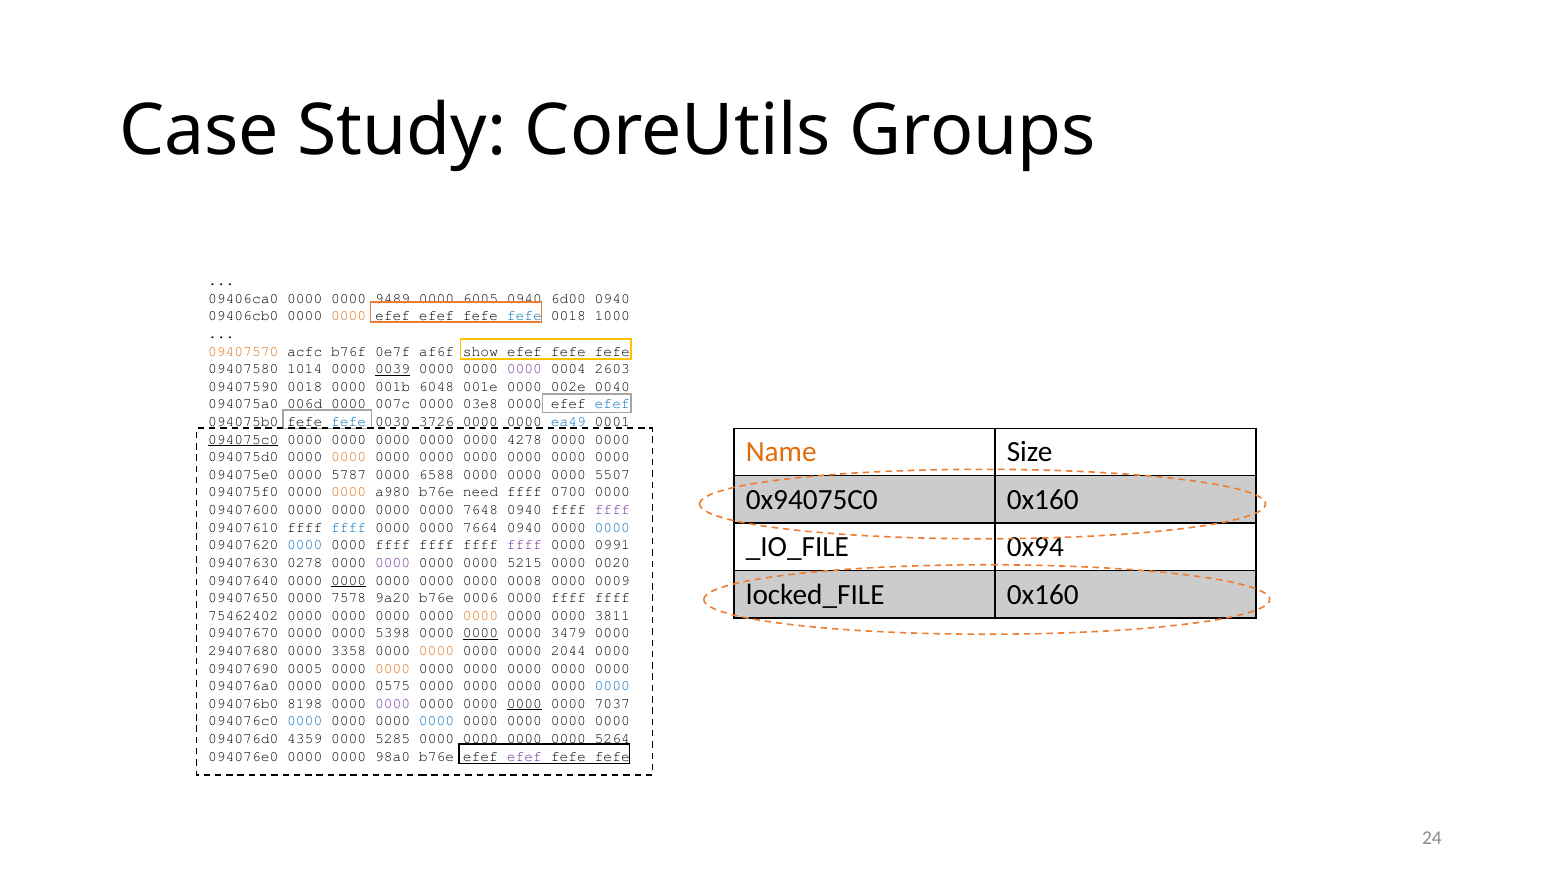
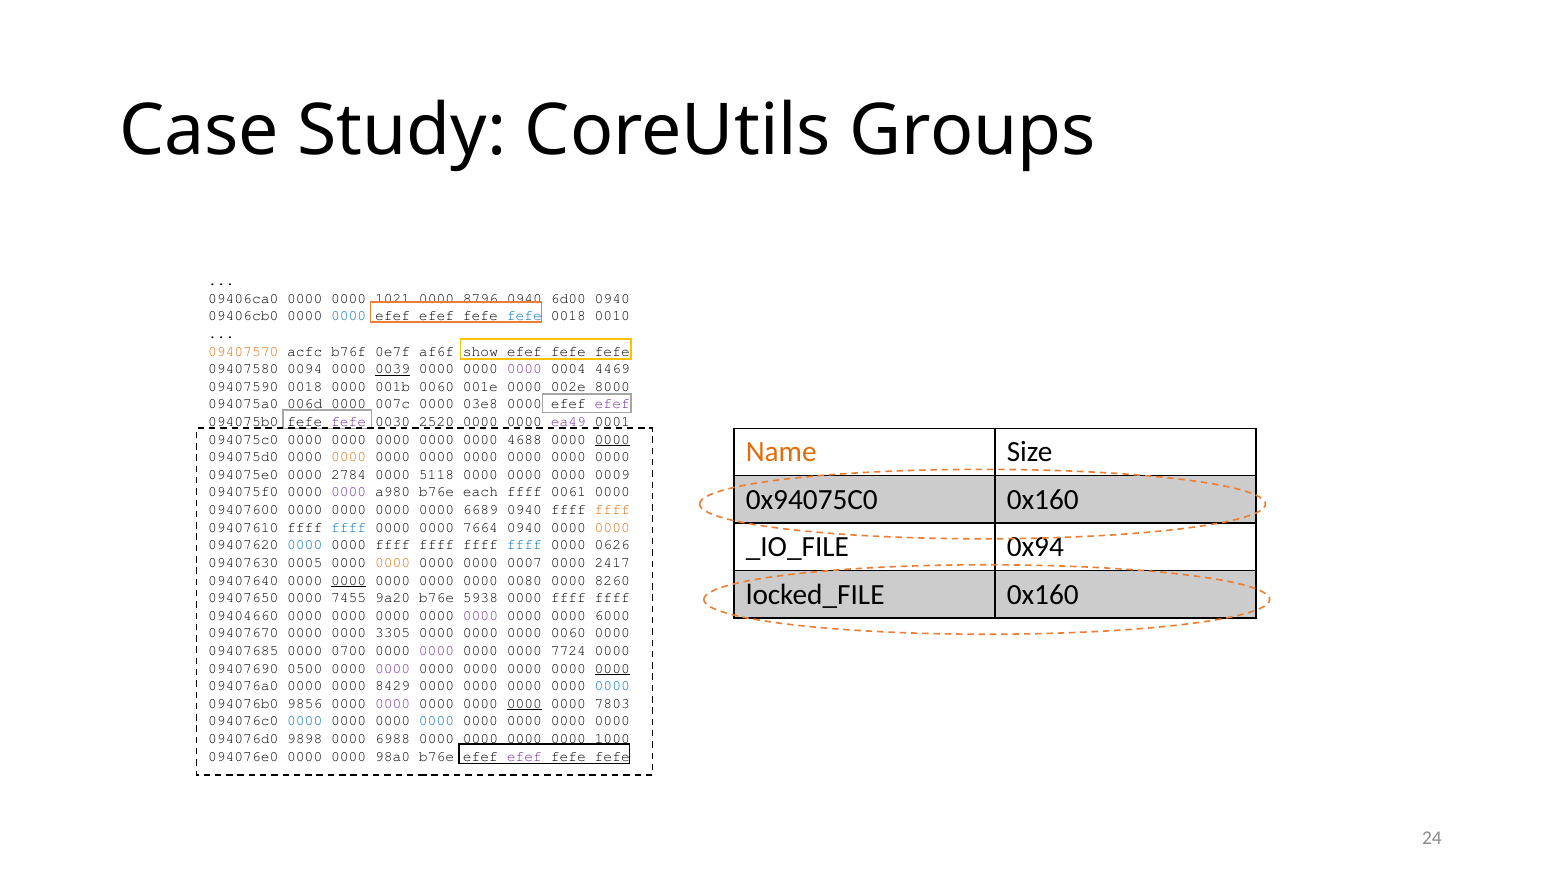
9489: 9489 -> 1021
6005: 6005 -> 8796
0000 at (349, 316) colour: orange -> blue
1000: 1000 -> 0010
1014: 1014 -> 0094
2603: 2603 -> 4469
001b 6048: 6048 -> 0060
0040: 0040 -> 8000
efef at (612, 404) colour: blue -> purple
fefe at (349, 422) colour: blue -> purple
3726: 3726 -> 2520
ea49 colour: blue -> purple
094075c0 underline: present -> none
4278: 4278 -> 4688
0000 at (612, 439) underline: none -> present
5787: 5787 -> 2784
6588: 6588 -> 5118
5507: 5507 -> 0009
0000 at (349, 492) colour: orange -> purple
need: need -> each
0700: 0700 -> 0061
7648: 7648 -> 6689
ffff at (612, 510) colour: purple -> orange
0000 at (612, 527) colour: blue -> orange
ffff at (524, 545) colour: purple -> blue
0991: 0991 -> 0626
0278: 0278 -> 0005
0000 at (393, 563) colour: purple -> orange
5215: 5215 -> 0007
0020: 0020 -> 2417
0008: 0008 -> 0080
0009: 0009 -> 8260
7578: 7578 -> 7455
0006: 0006 -> 5938
75462402: 75462402 -> 09404660
0000 at (480, 615) colour: orange -> purple
3811: 3811 -> 6000
5398: 5398 -> 3305
0000 at (480, 633) underline: present -> none
0000 3479: 3479 -> 0060
29407680: 29407680 -> 09407685
3358: 3358 -> 0700
0000 at (437, 651) colour: orange -> purple
2044: 2044 -> 7724
0005: 0005 -> 0500
0000 at (393, 668) colour: orange -> purple
0000 at (612, 668) underline: none -> present
0575: 0575 -> 8429
8198: 8198 -> 9856
7037: 7037 -> 7803
4359: 4359 -> 9898
5285: 5285 -> 6988
5264: 5264 -> 1000
